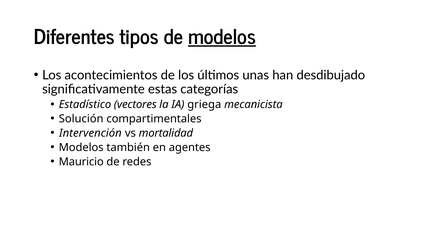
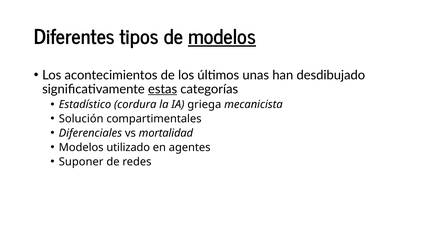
estas underline: none -> present
vectores: vectores -> cordura
Intervención: Intervención -> Diferenciales
también: también -> utilizado
Mauricio: Mauricio -> Suponer
